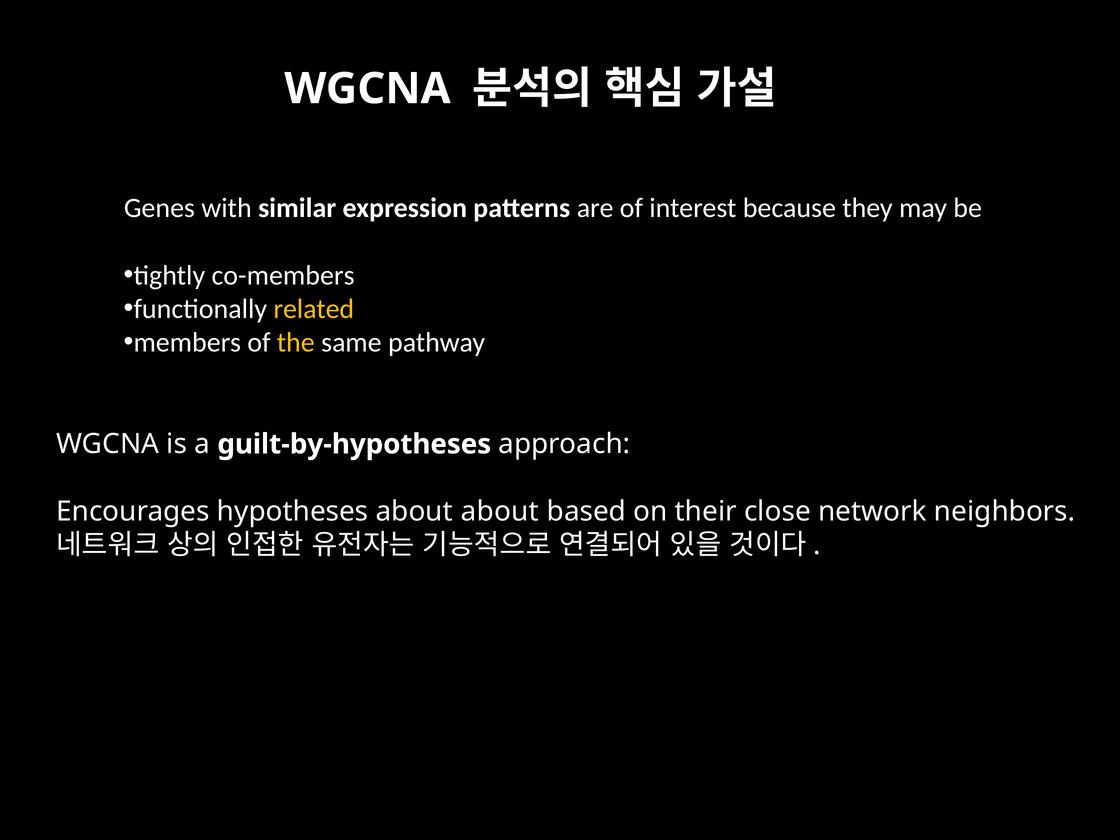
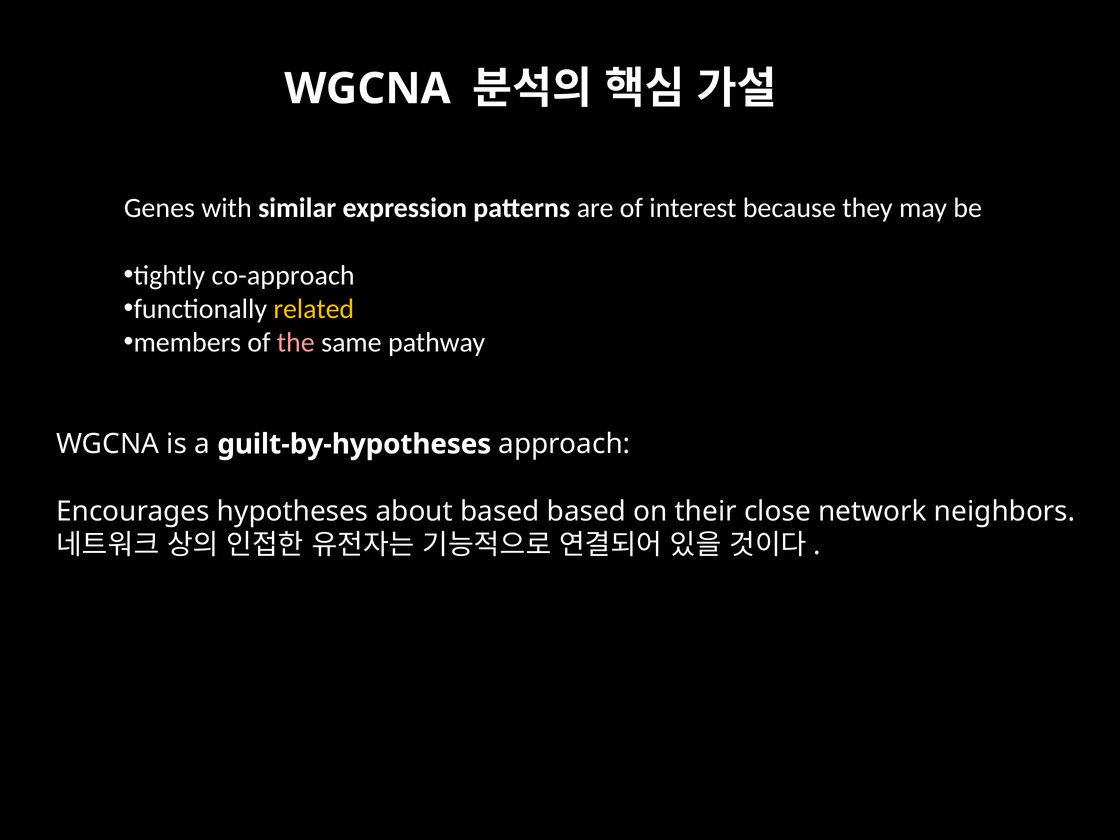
co-members: co-members -> co-approach
the colour: yellow -> pink
about about: about -> based
